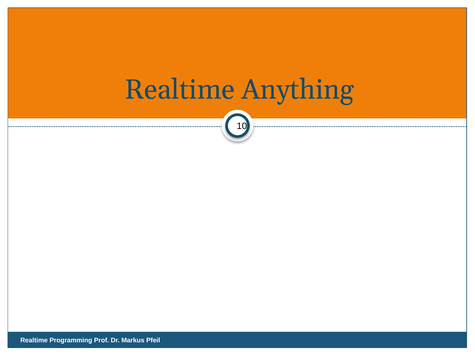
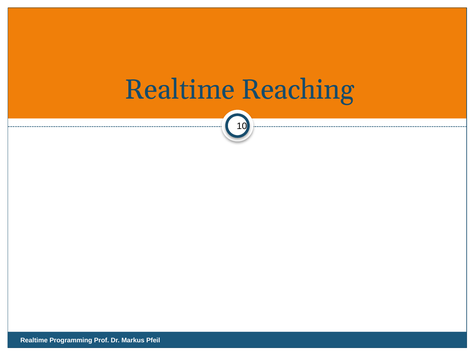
Anything: Anything -> Reaching
